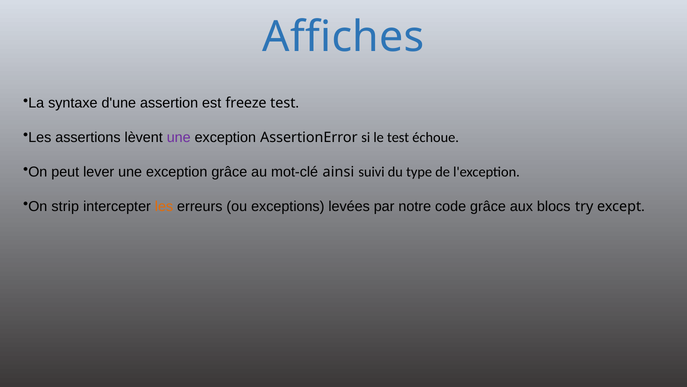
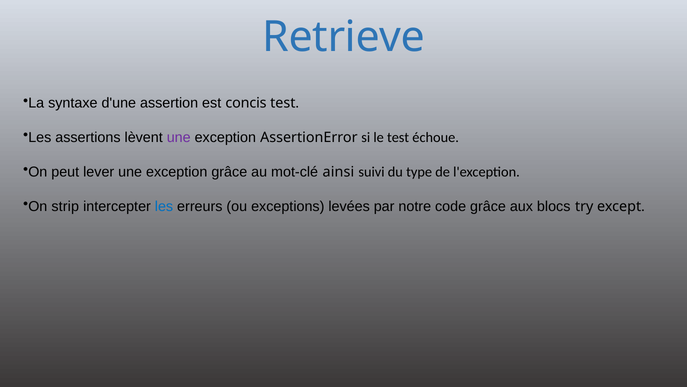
Affiches: Affiches -> Retrieve
freeze: freeze -> concis
les at (164, 206) colour: orange -> blue
